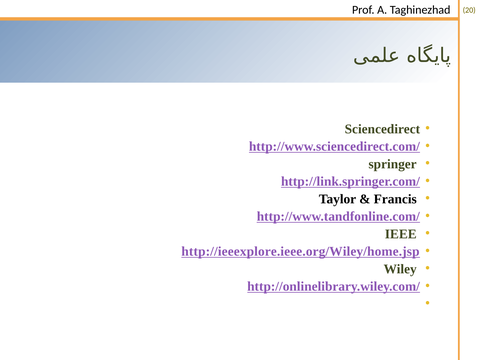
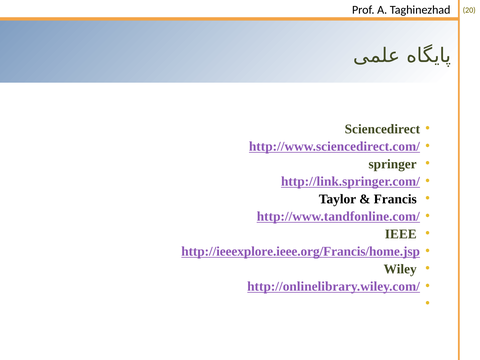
http://ieeexplore.ieee.org/Wiley/home.jsp: http://ieeexplore.ieee.org/Wiley/home.jsp -> http://ieeexplore.ieee.org/Francis/home.jsp
